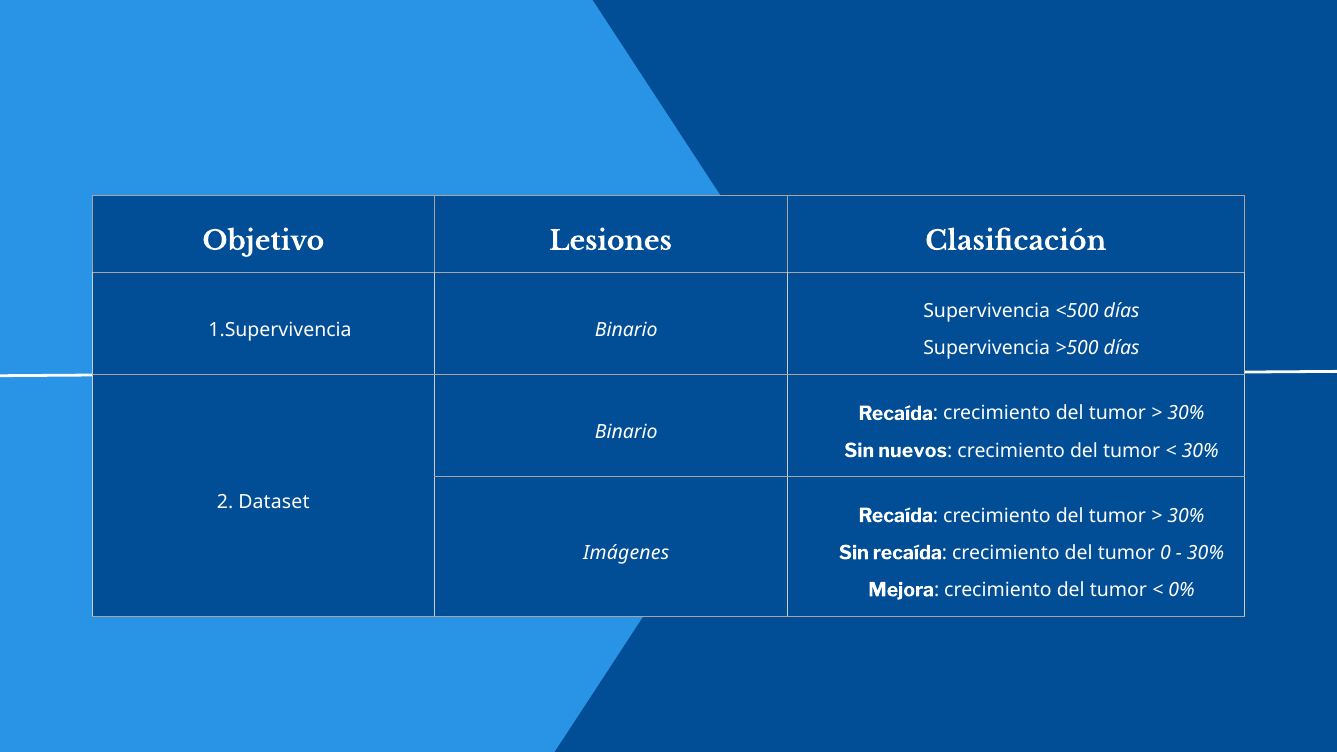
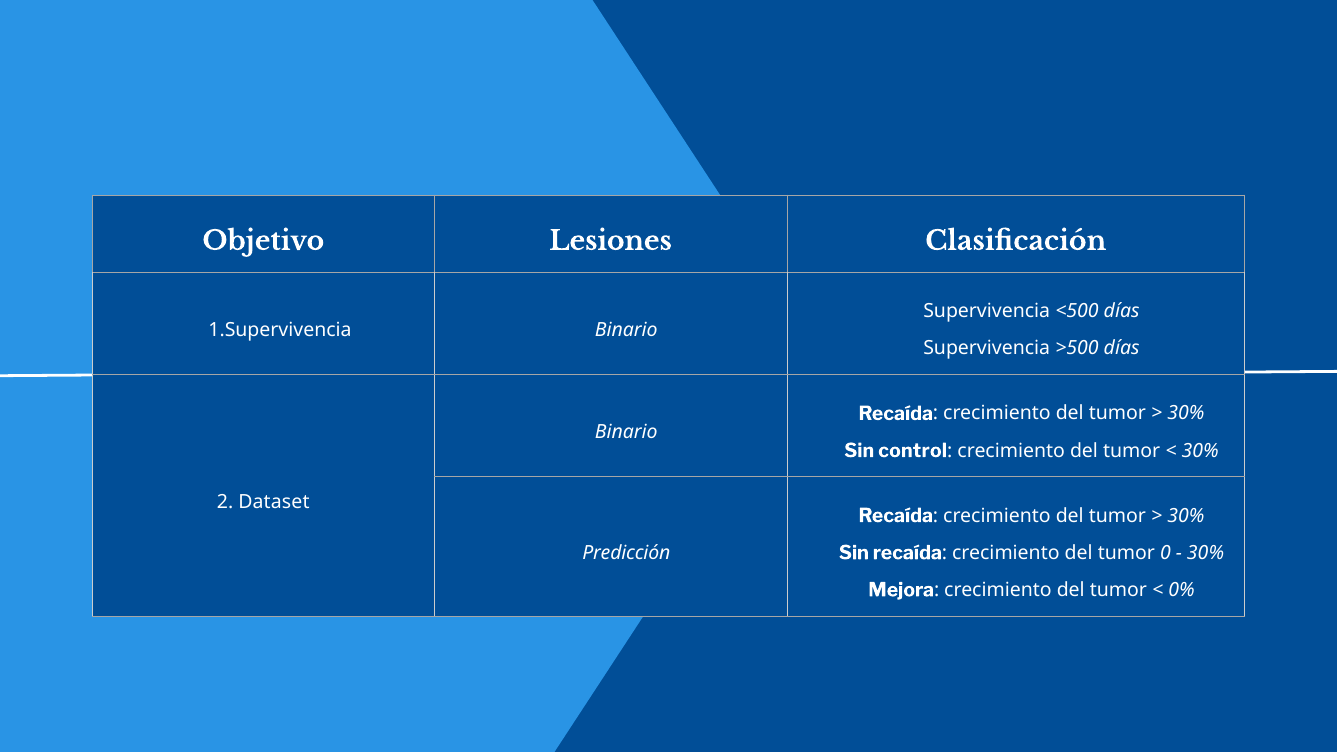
nuevos: nuevos -> control
Imágenes: Imágenes -> Predicción
